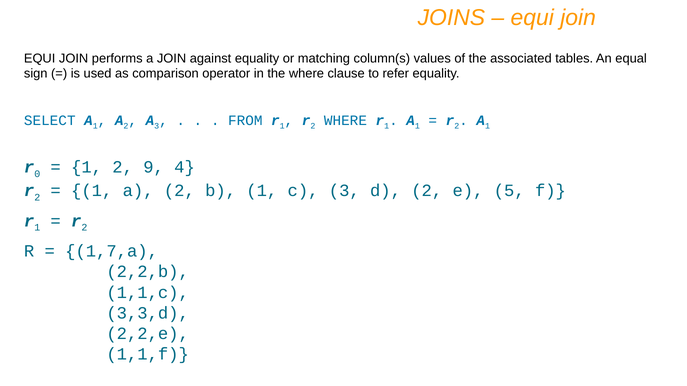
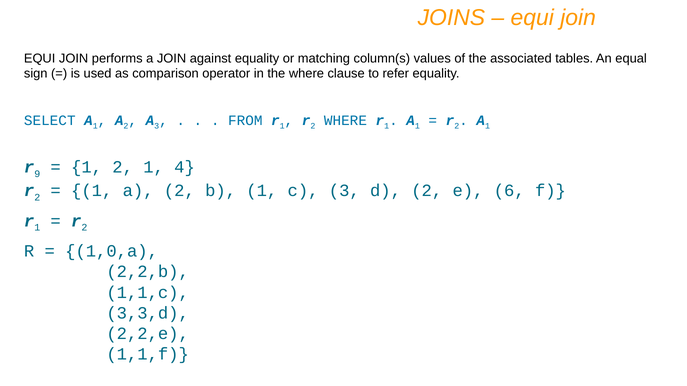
0: 0 -> 9
2 9: 9 -> 1
5: 5 -> 6
1,7,a: 1,7,a -> 1,0,a
